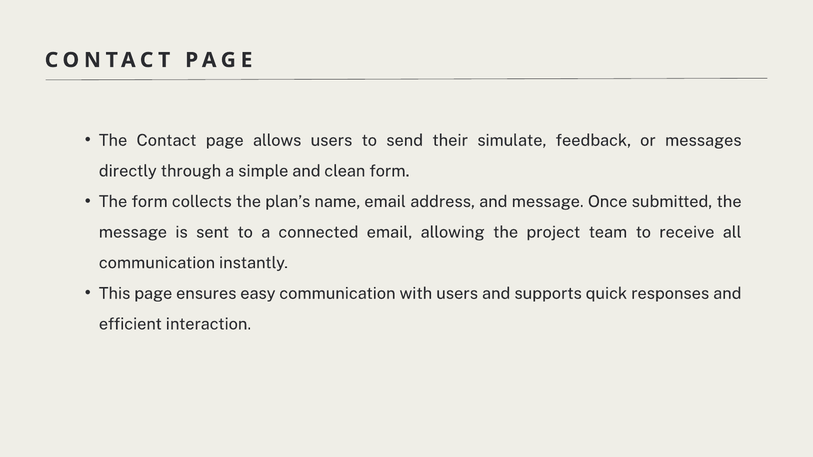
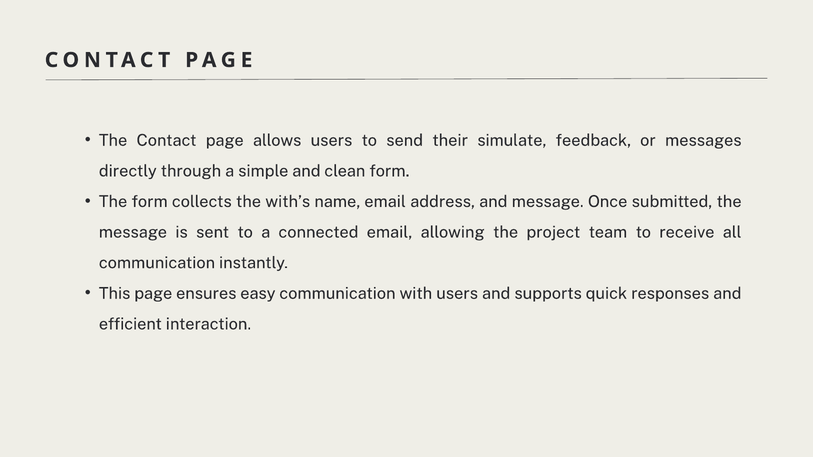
plan’s: plan’s -> with’s
